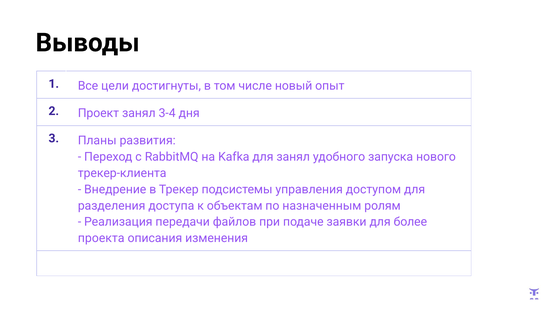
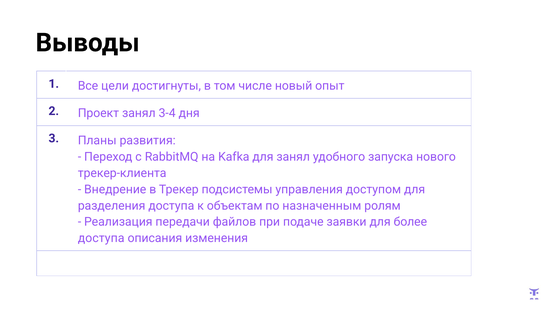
проекта at (101, 238): проекта -> доступа
